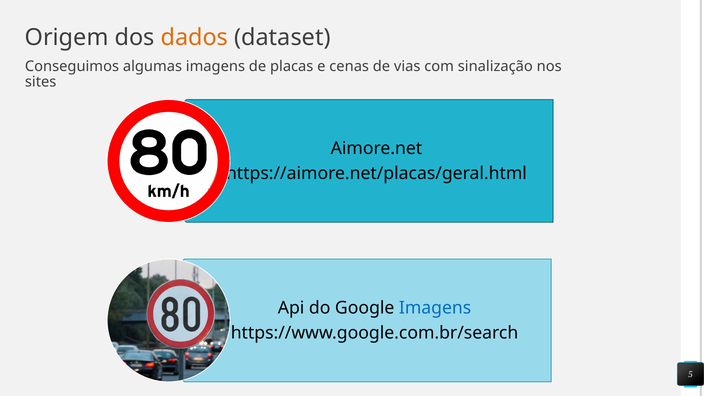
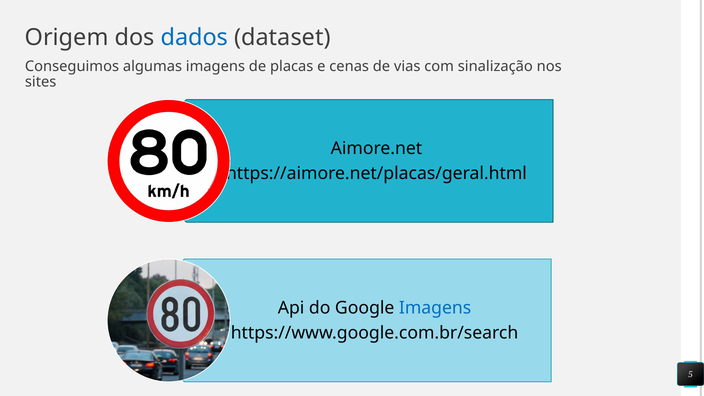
dados colour: orange -> blue
